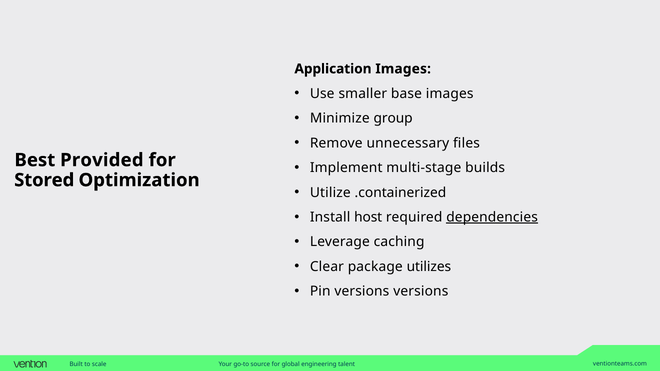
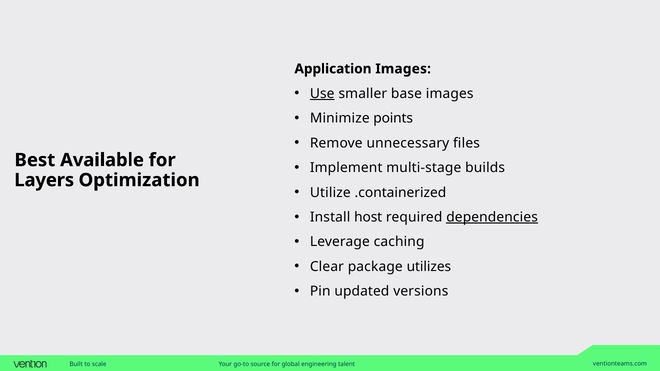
Use underline: none -> present
group: group -> points
Provided: Provided -> Available
Stored: Stored -> Layers
Pin versions: versions -> updated
